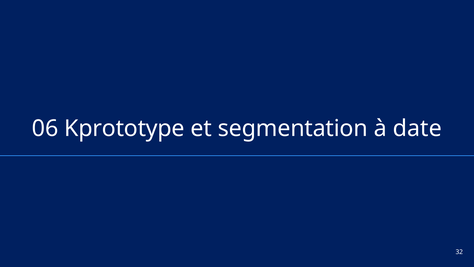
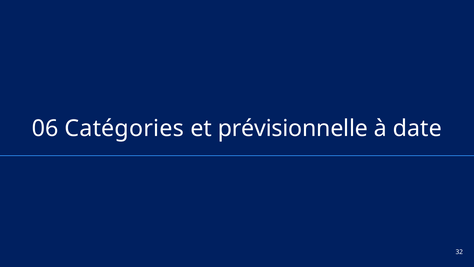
Kprototype: Kprototype -> Catégories
segmentation: segmentation -> prévisionnelle
